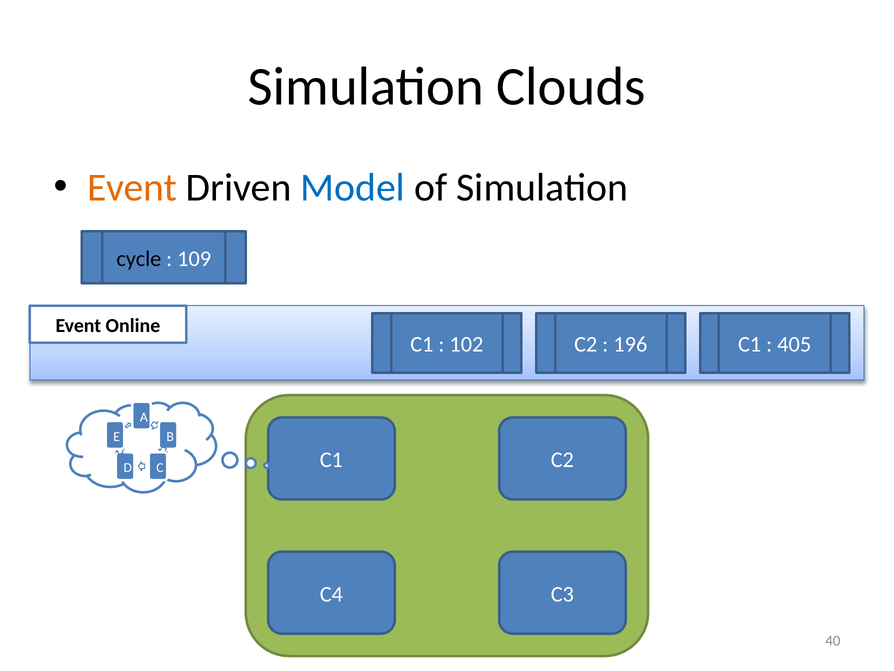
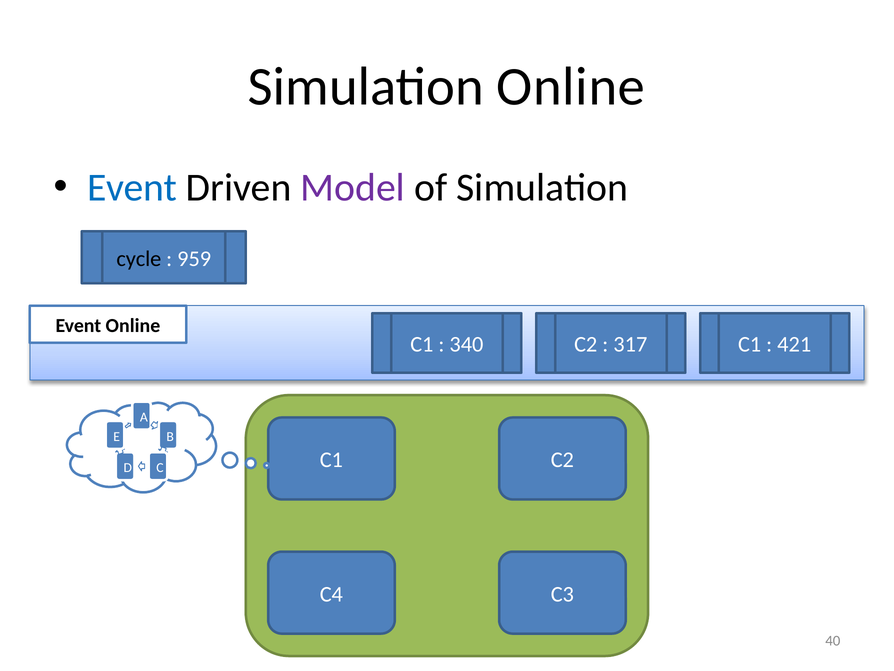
Simulation Clouds: Clouds -> Online
Event at (132, 188) colour: orange -> blue
Model colour: blue -> purple
109: 109 -> 959
102: 102 -> 340
196: 196 -> 317
405: 405 -> 421
